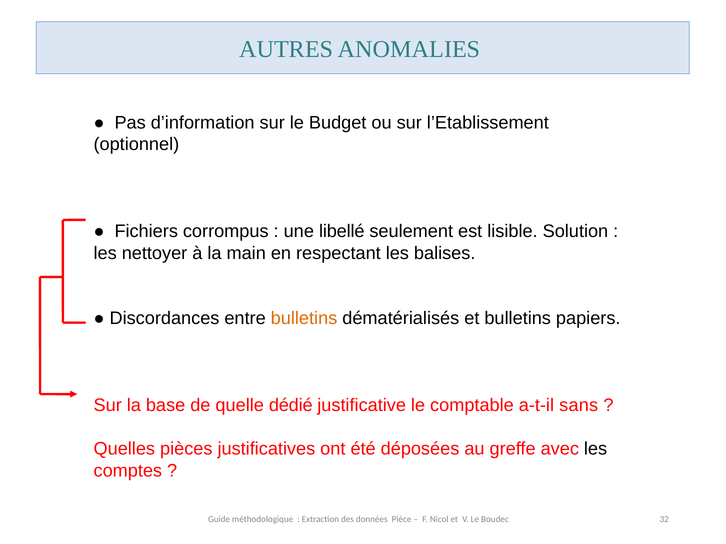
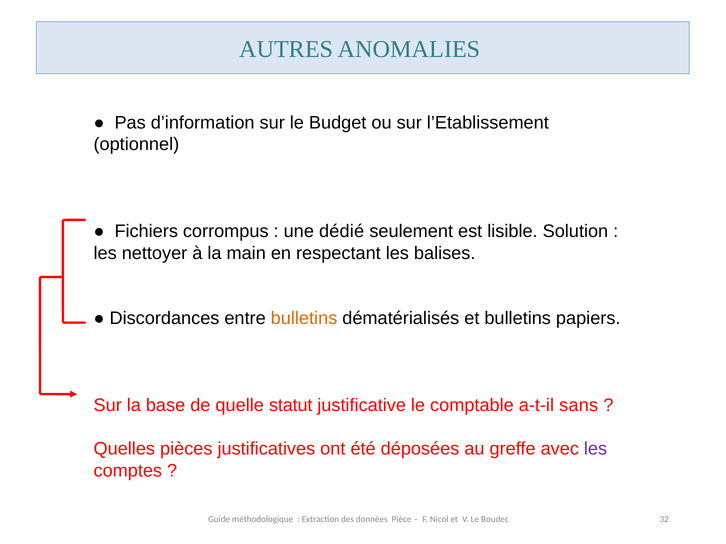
libellé: libellé -> dédié
dédié: dédié -> statut
les at (596, 449) colour: black -> purple
